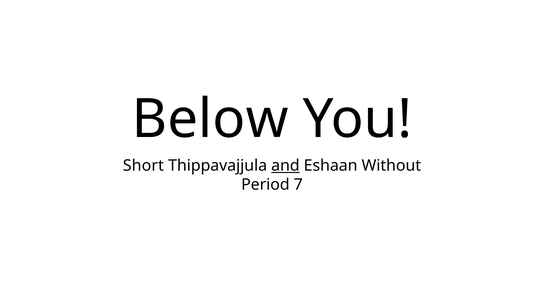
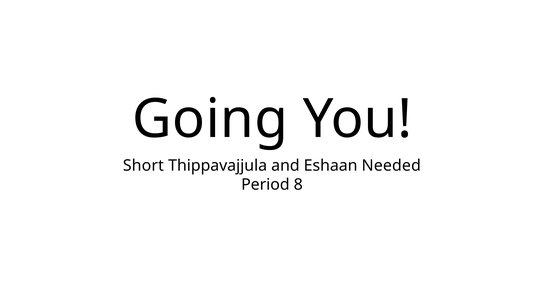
Below: Below -> Going
and underline: present -> none
Without: Without -> Needed
7: 7 -> 8
